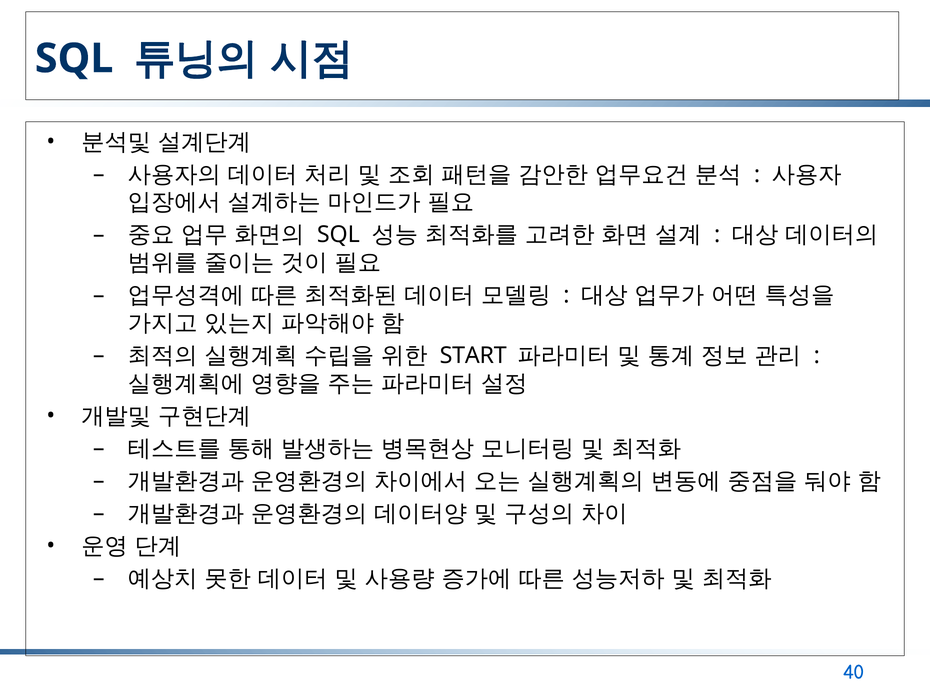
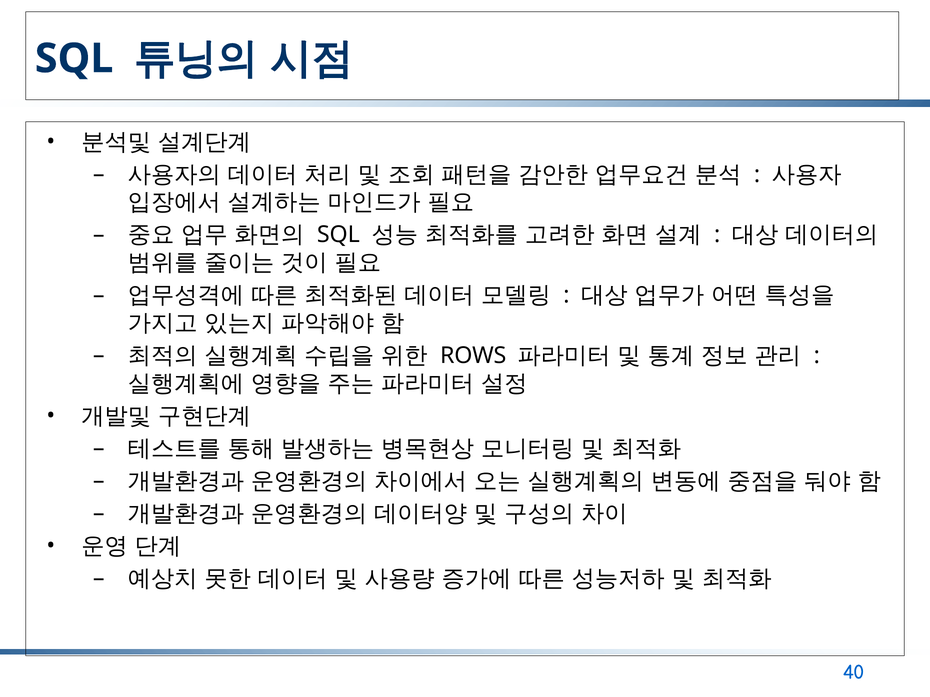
START: START -> ROWS
